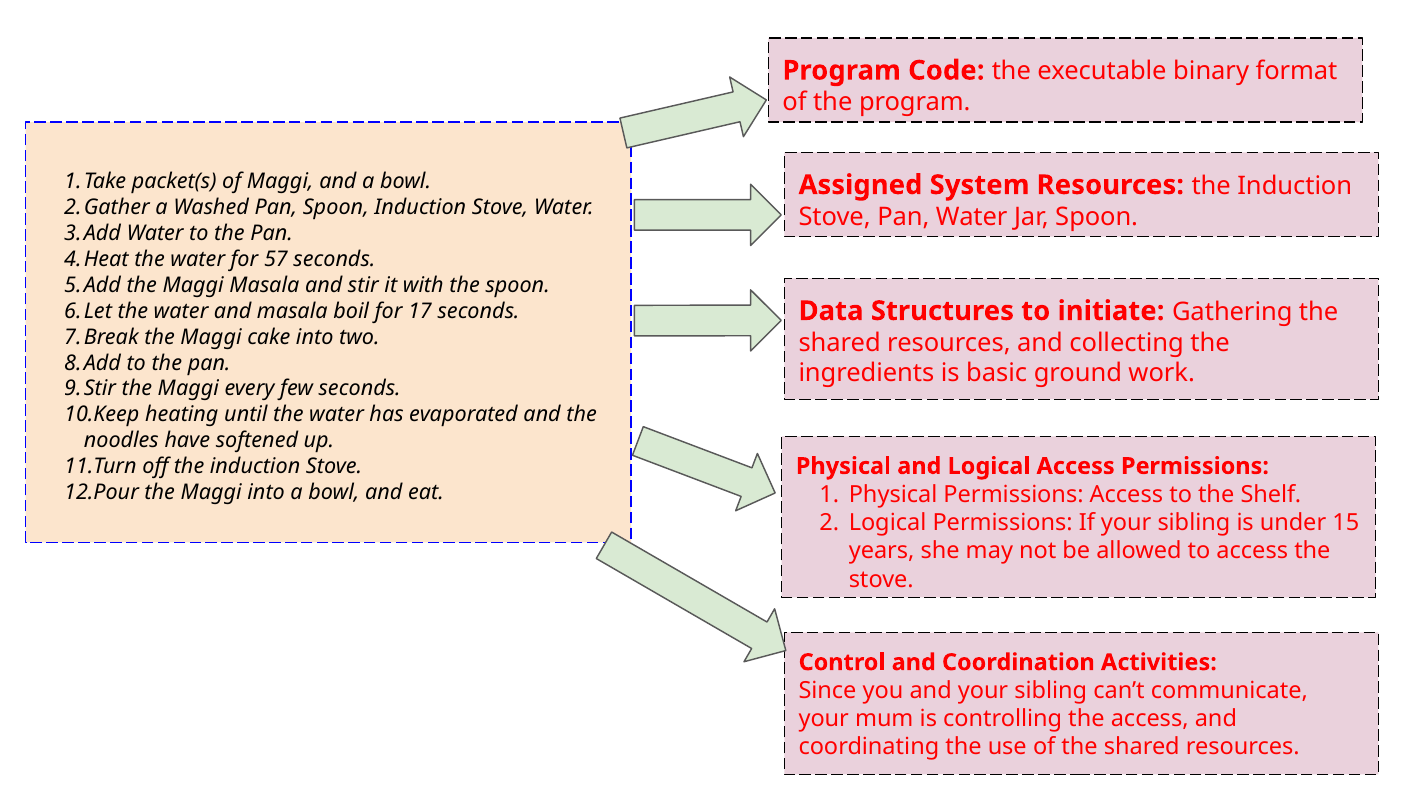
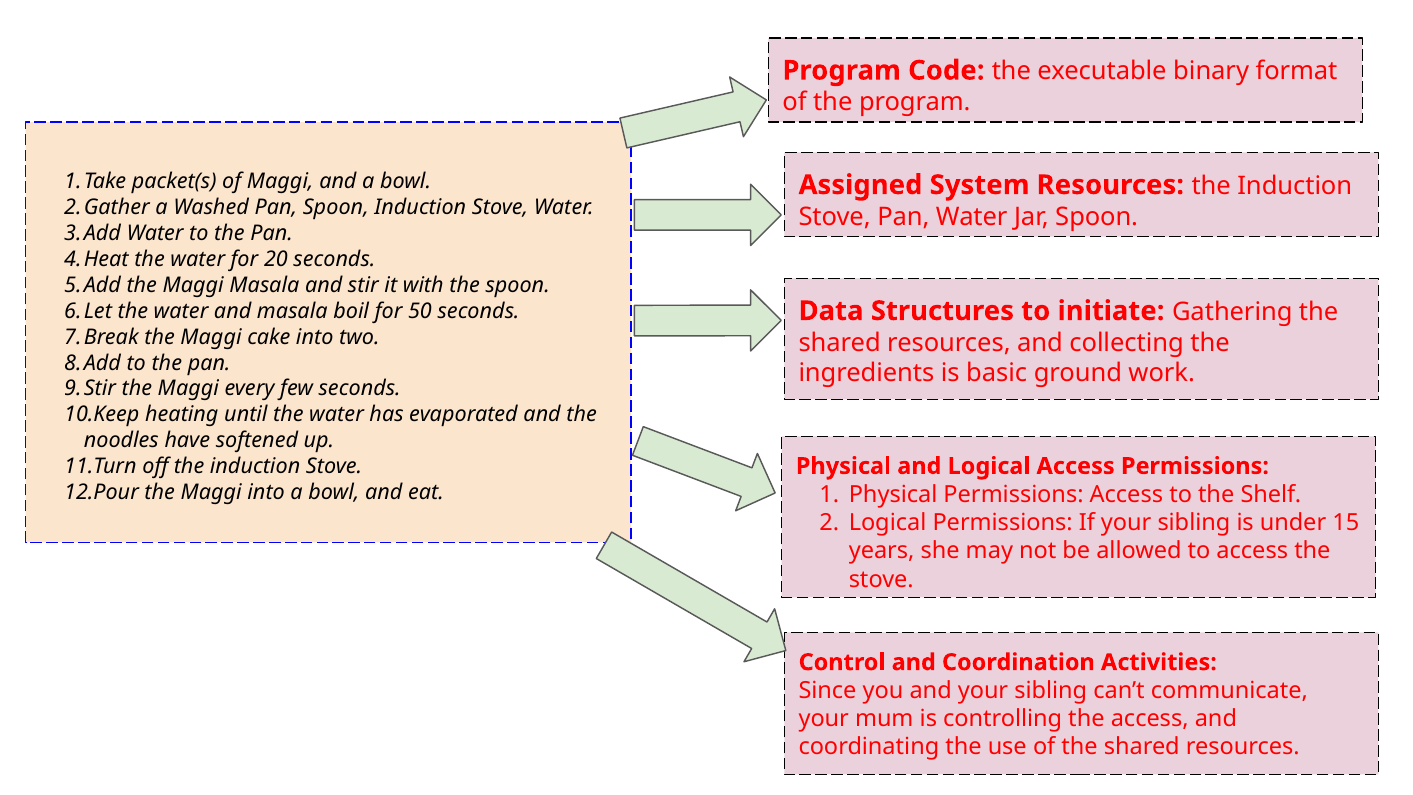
57: 57 -> 20
17: 17 -> 50
